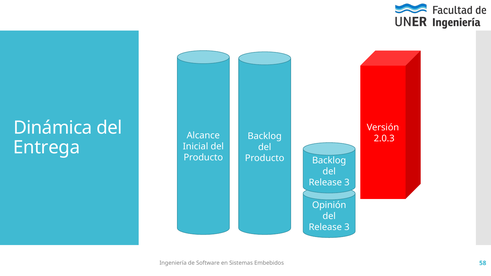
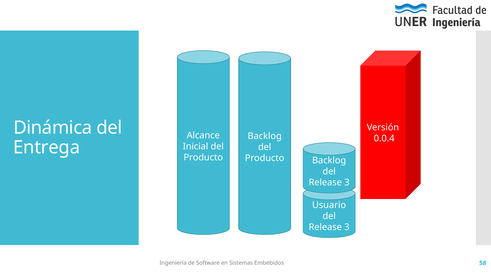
2.0.3: 2.0.3 -> 0.0.4
Opinión: Opinión -> Usuario
